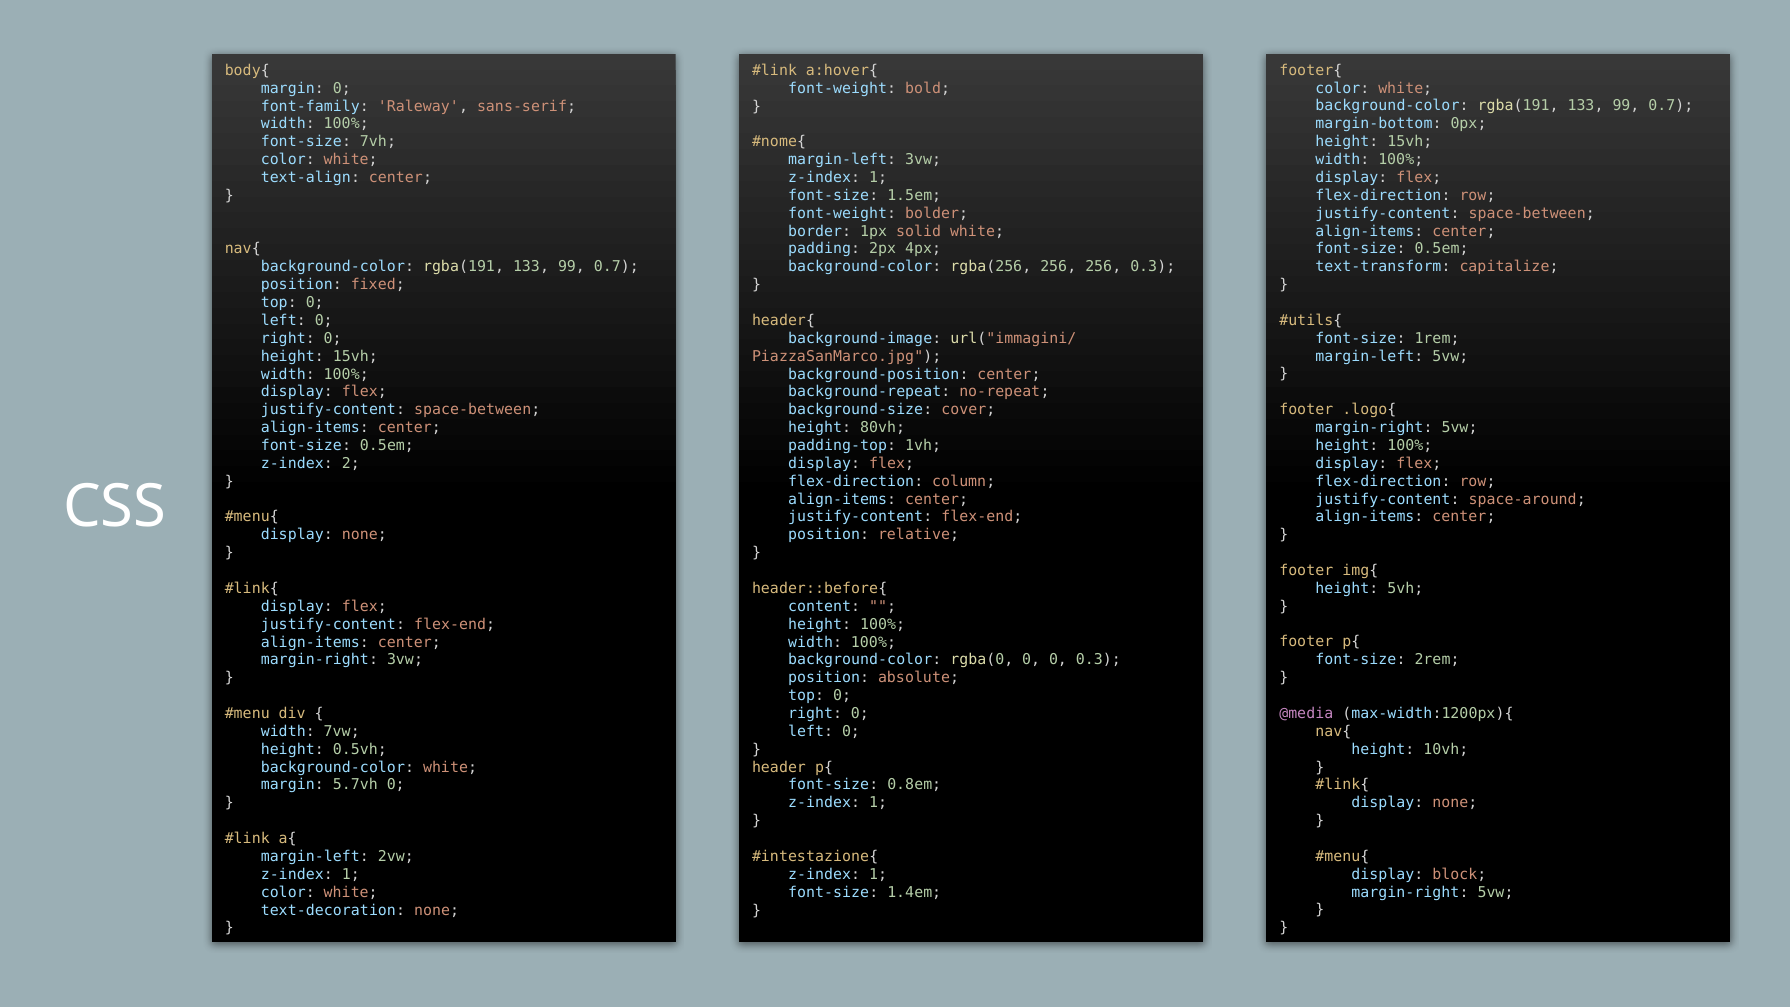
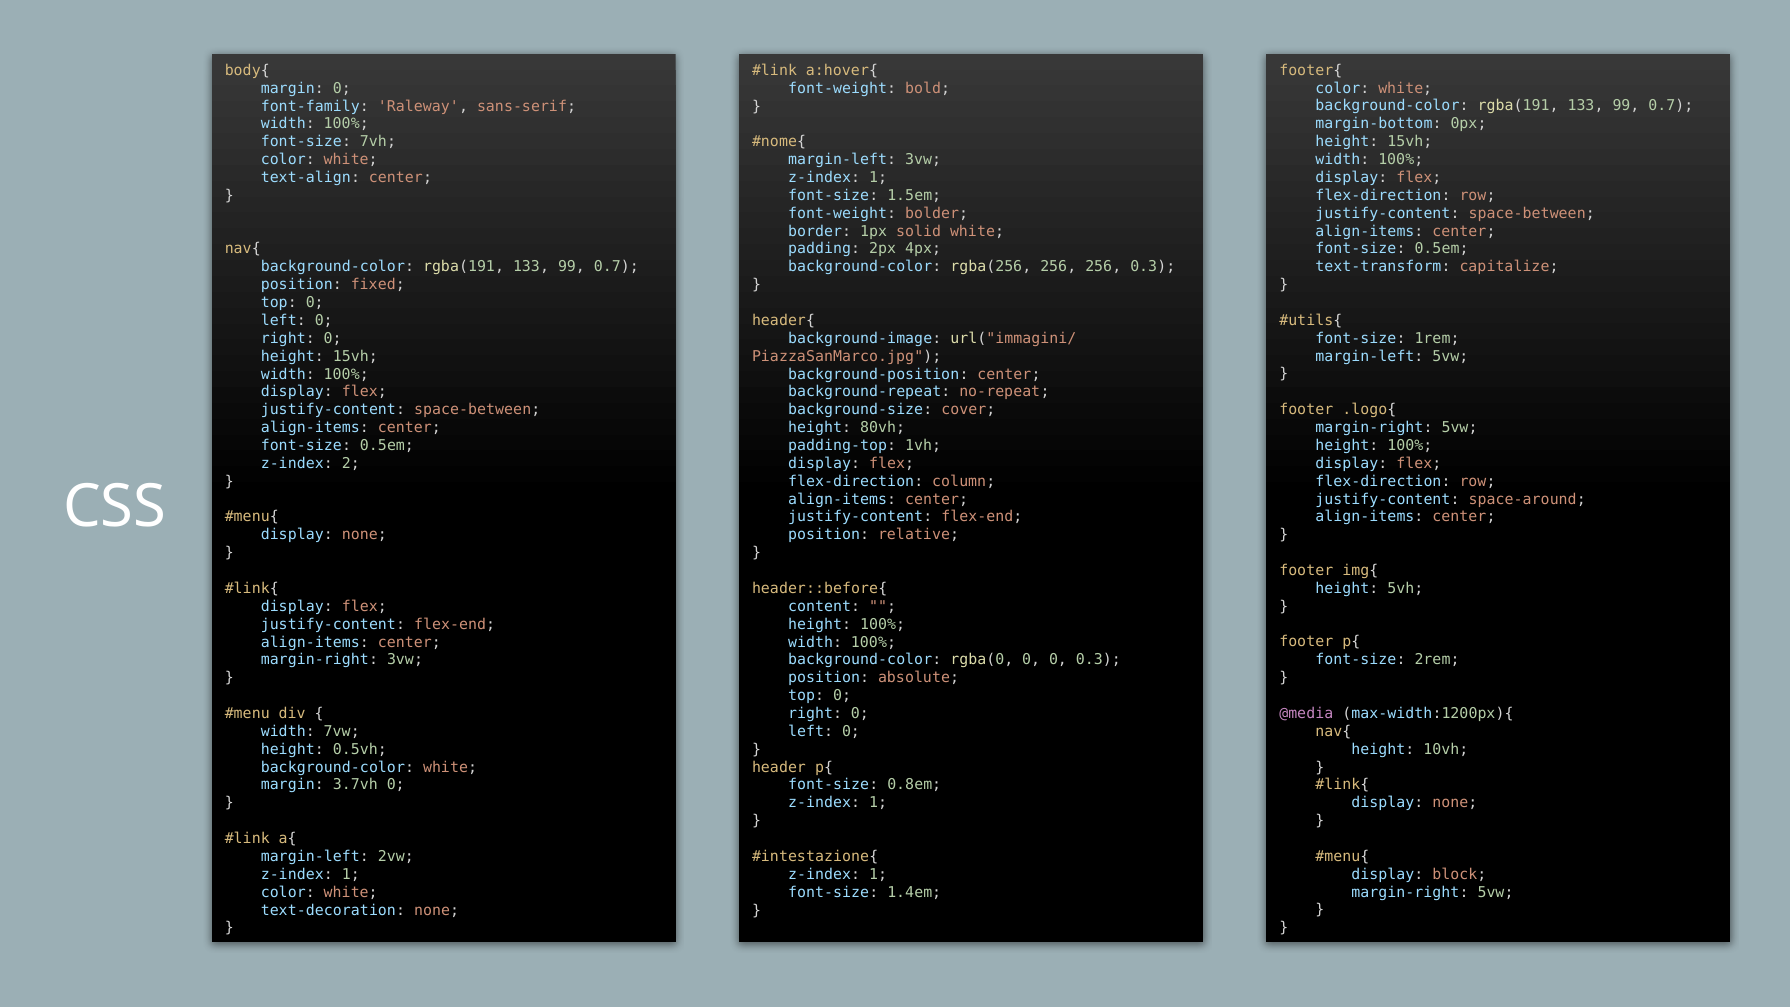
5.7vh: 5.7vh -> 3.7vh
